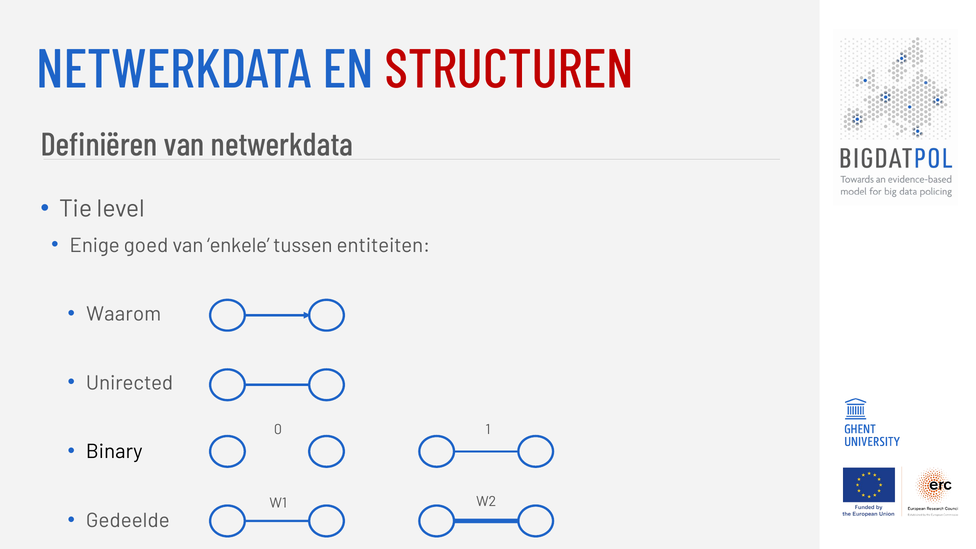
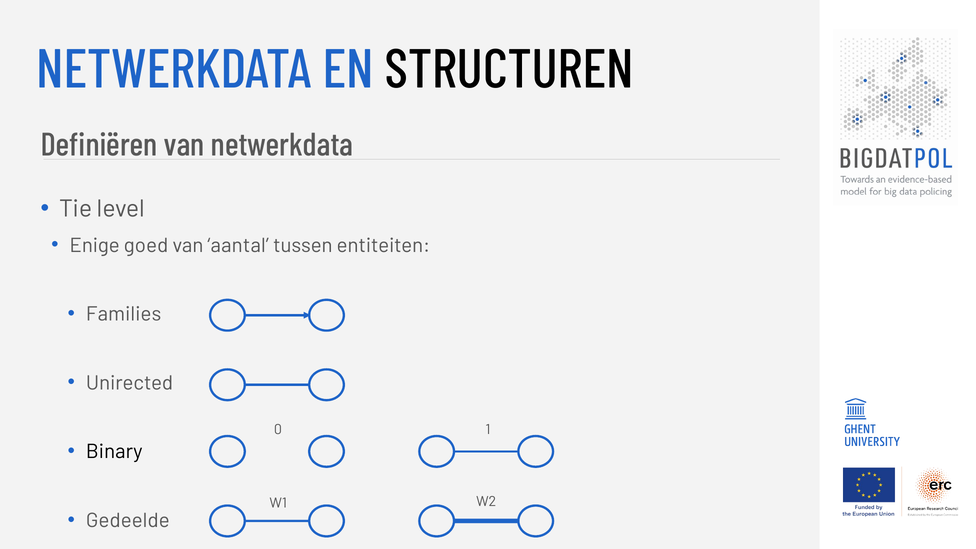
STRUCTUREN colour: red -> black
enkele: enkele -> aantal
Waarom: Waarom -> Families
